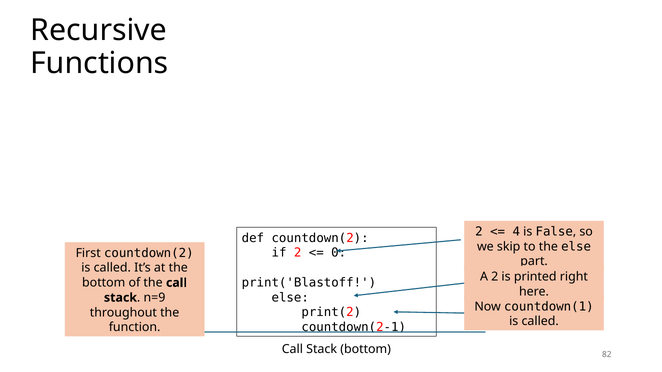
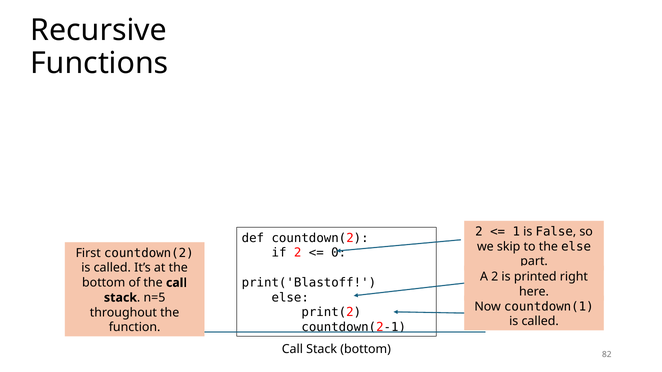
4: 4 -> 1
n=9: n=9 -> n=5
